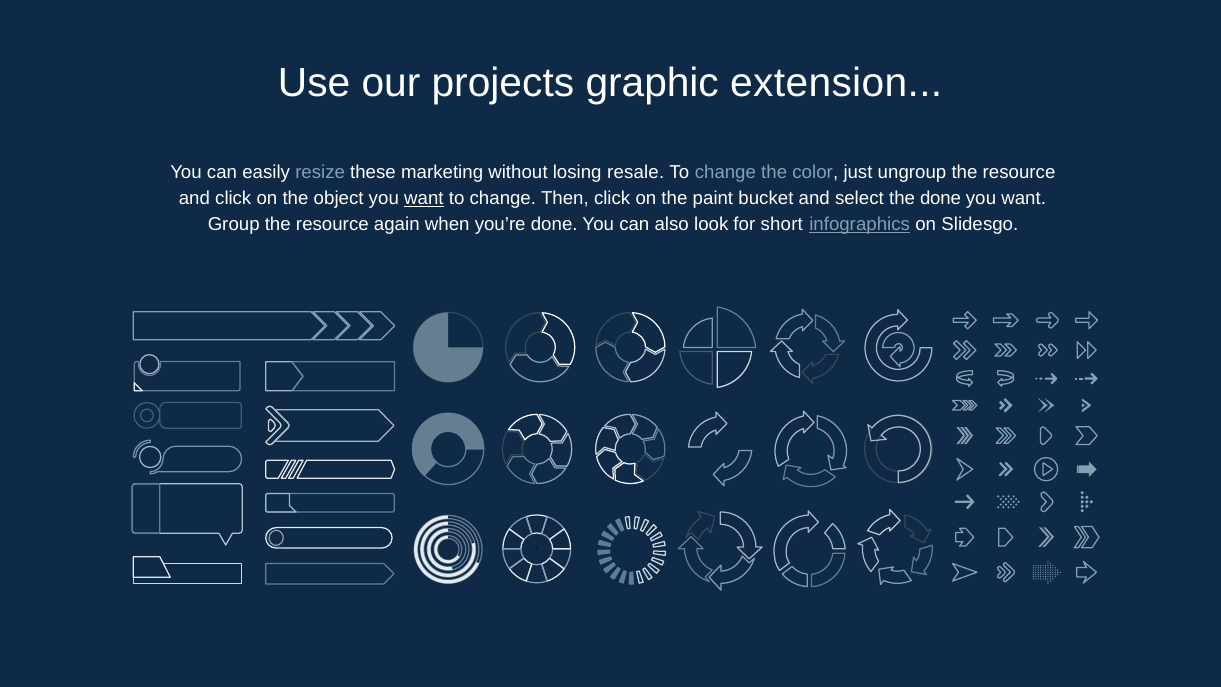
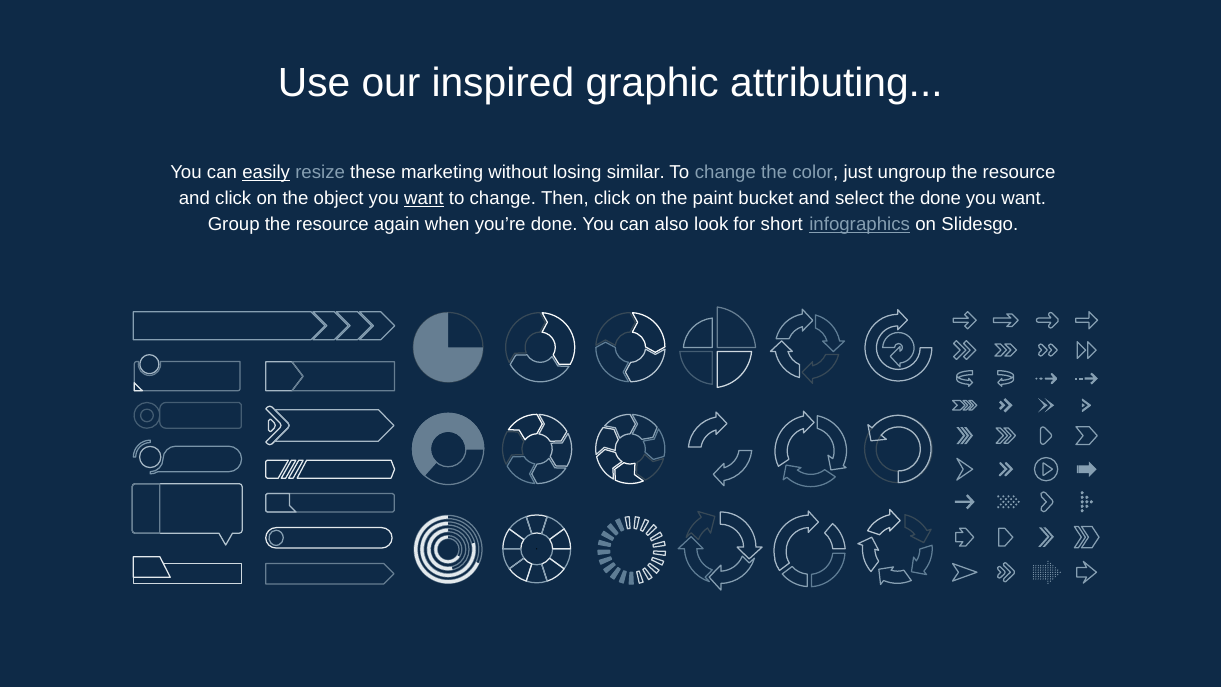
projects: projects -> inspired
extension: extension -> attributing
easily underline: none -> present
resale: resale -> similar
